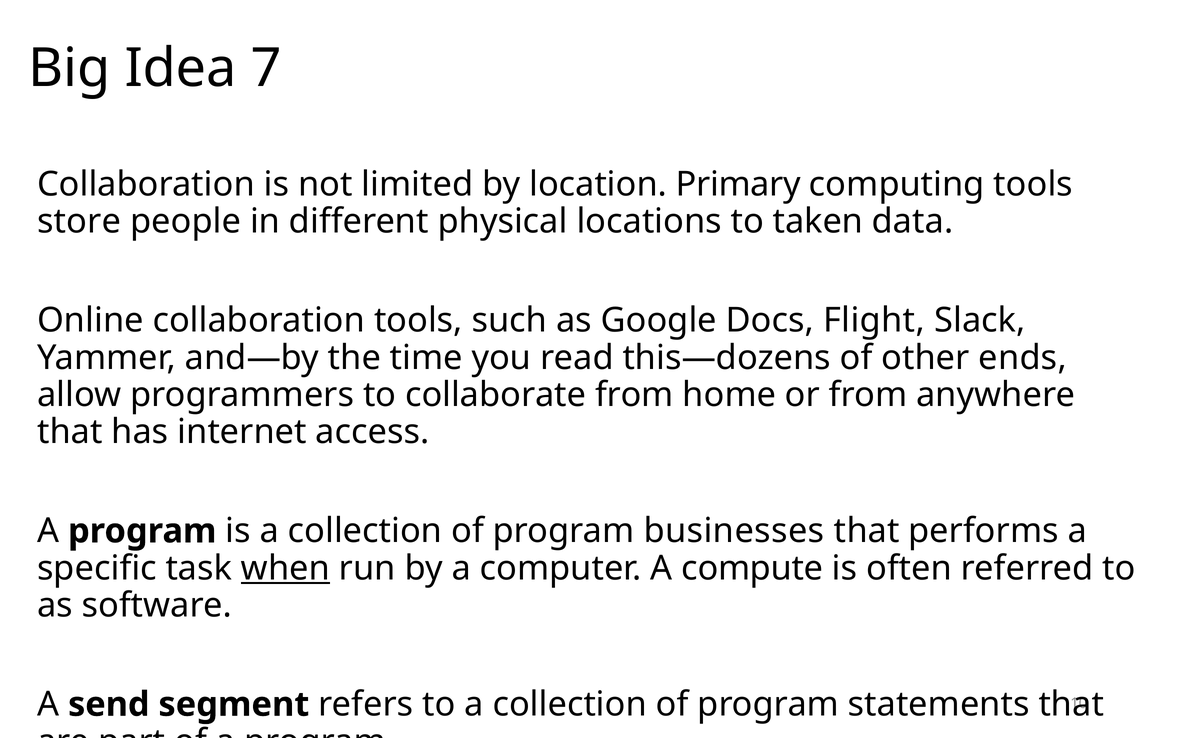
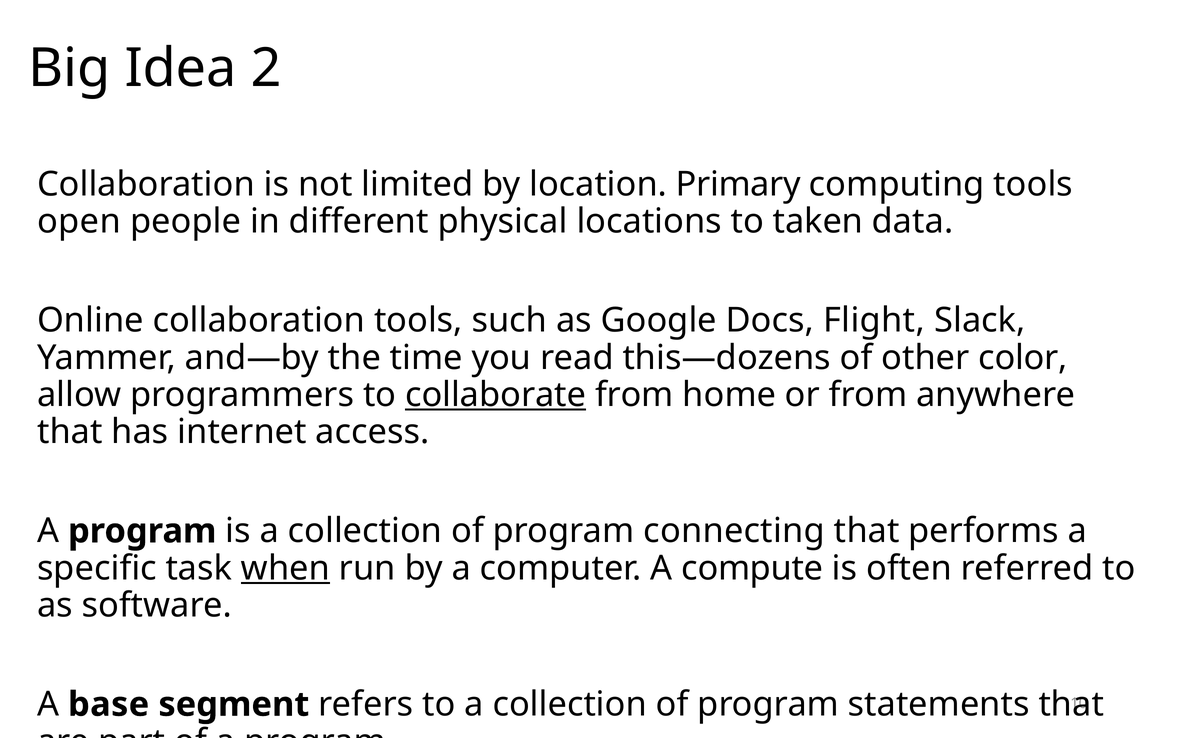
7: 7 -> 2
store: store -> open
ends: ends -> color
collaborate underline: none -> present
businesses: businesses -> connecting
send: send -> base
